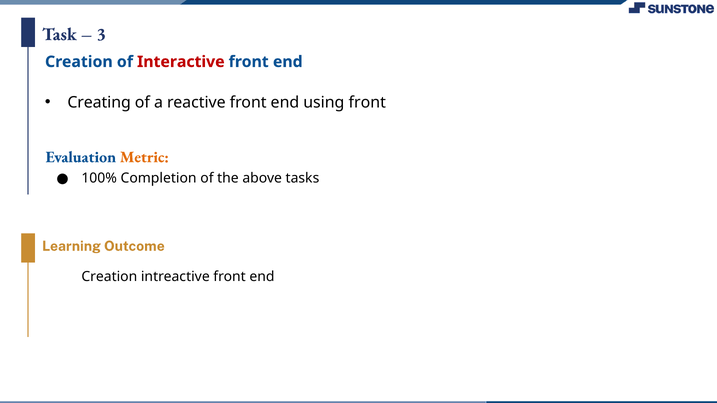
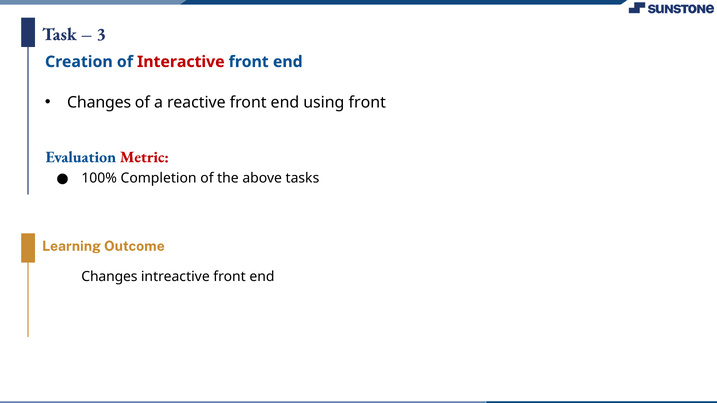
Creating at (99, 103): Creating -> Changes
Metric colour: orange -> red
Creation at (109, 277): Creation -> Changes
